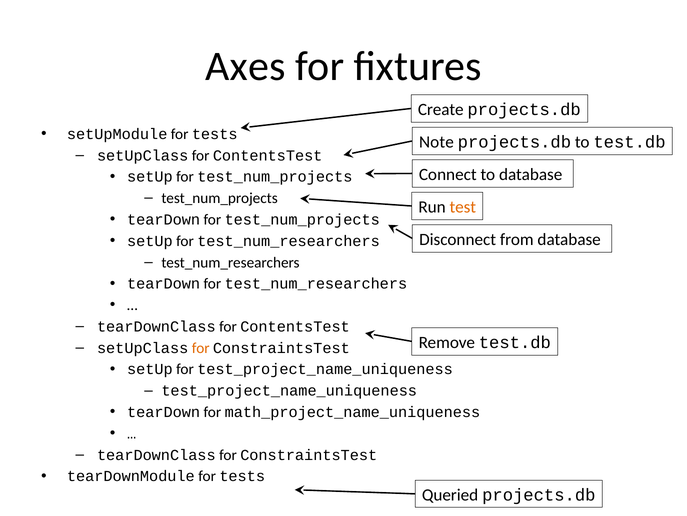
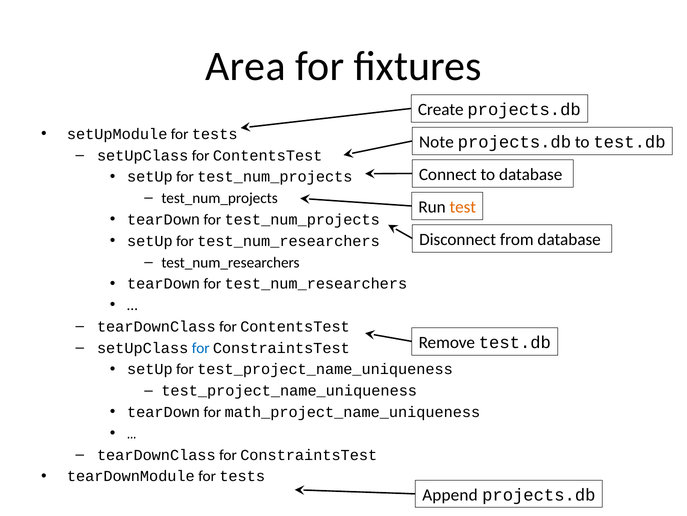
Axes: Axes -> Area
for at (201, 348) colour: orange -> blue
Queried: Queried -> Append
